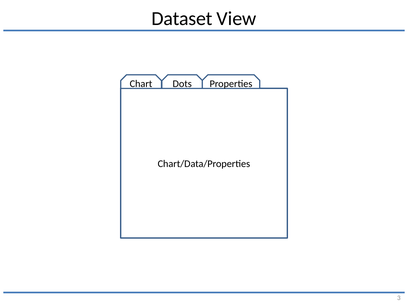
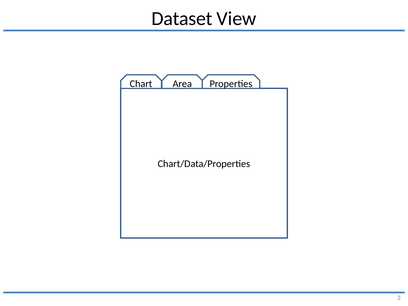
Dots: Dots -> Area
